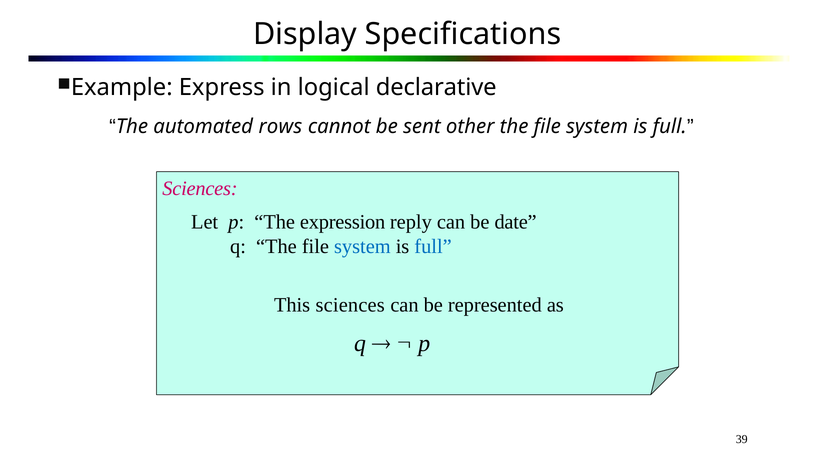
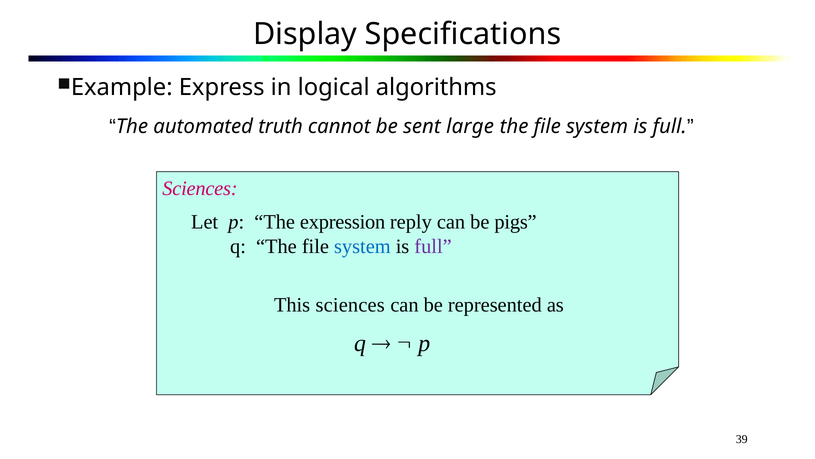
declarative: declarative -> algorithms
rows: rows -> truth
other: other -> large
date: date -> pigs
full at (433, 246) colour: blue -> purple
